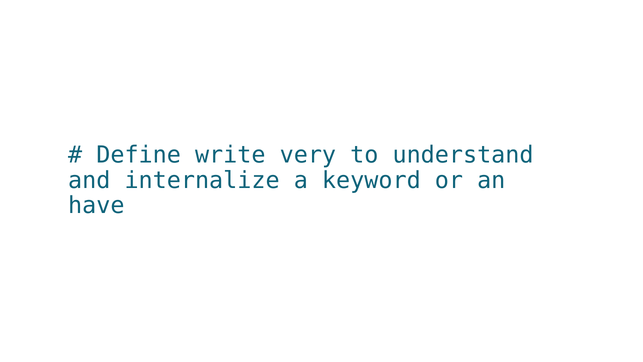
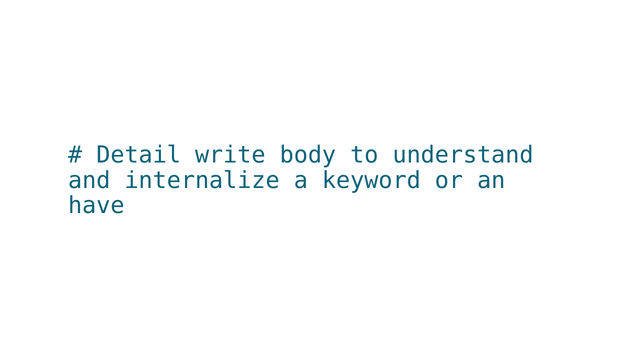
Define: Define -> Detail
very: very -> body
